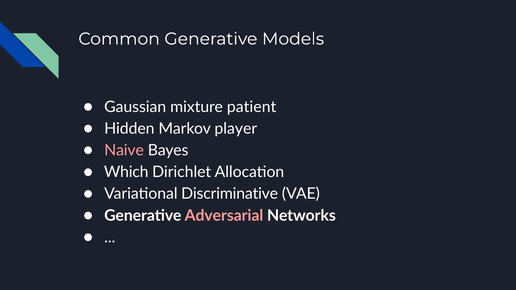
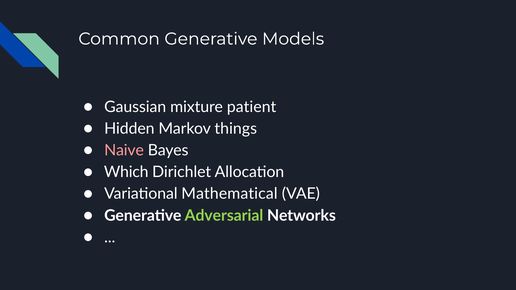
player: player -> things
Discriminative: Discriminative -> Mathematical
Adversarial colour: pink -> light green
